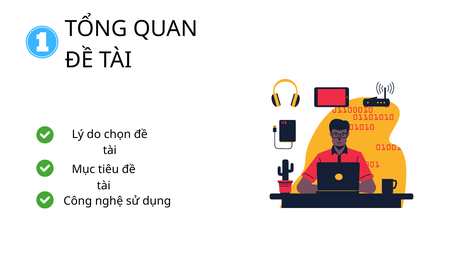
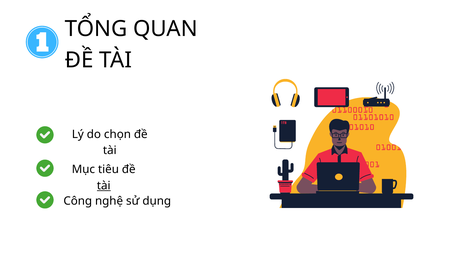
tài at (104, 186) underline: none -> present
